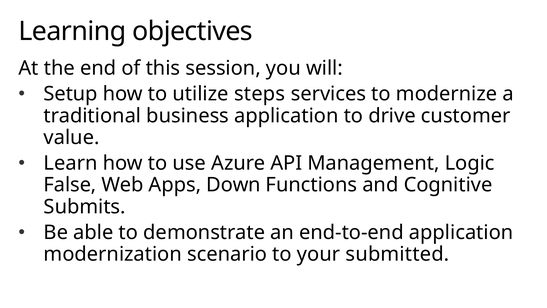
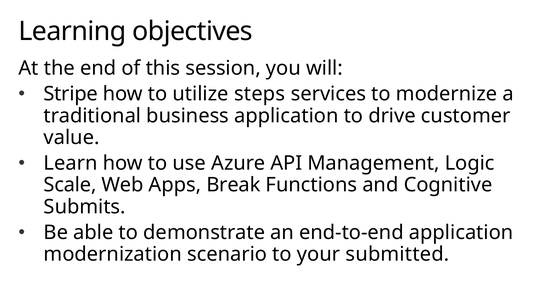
Setup: Setup -> Stripe
False: False -> Scale
Down: Down -> Break
